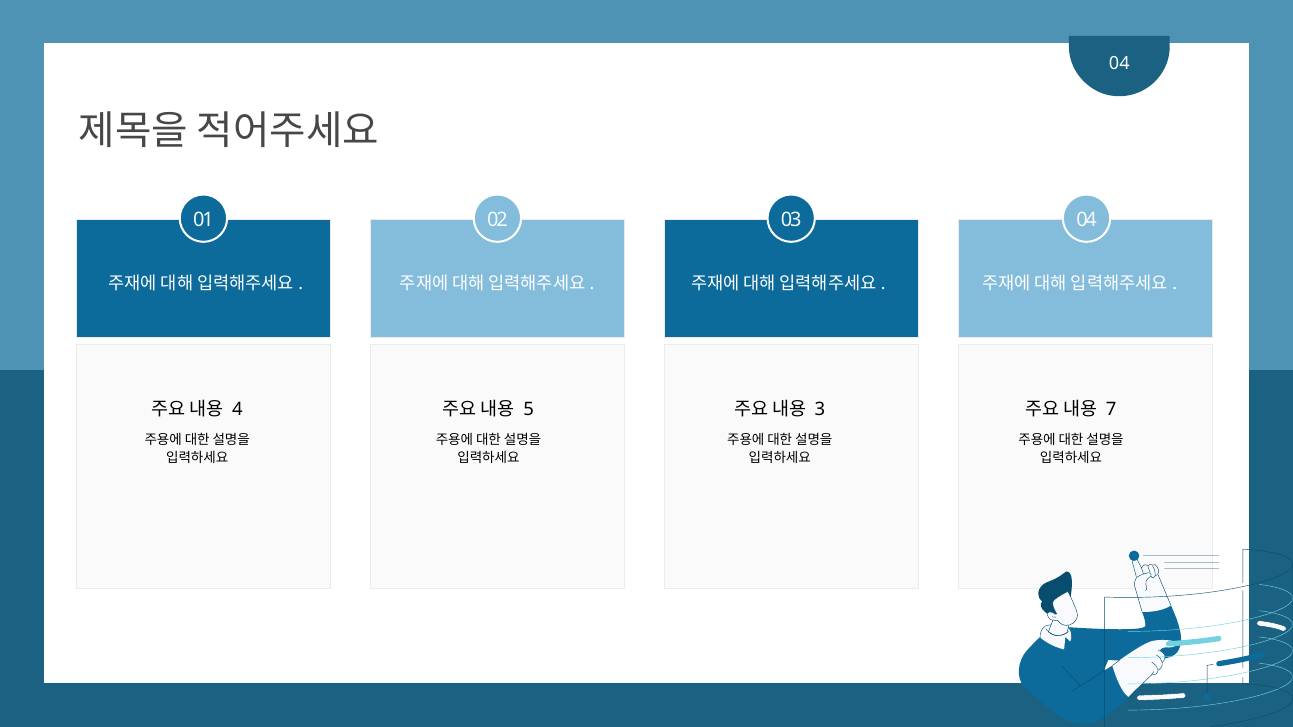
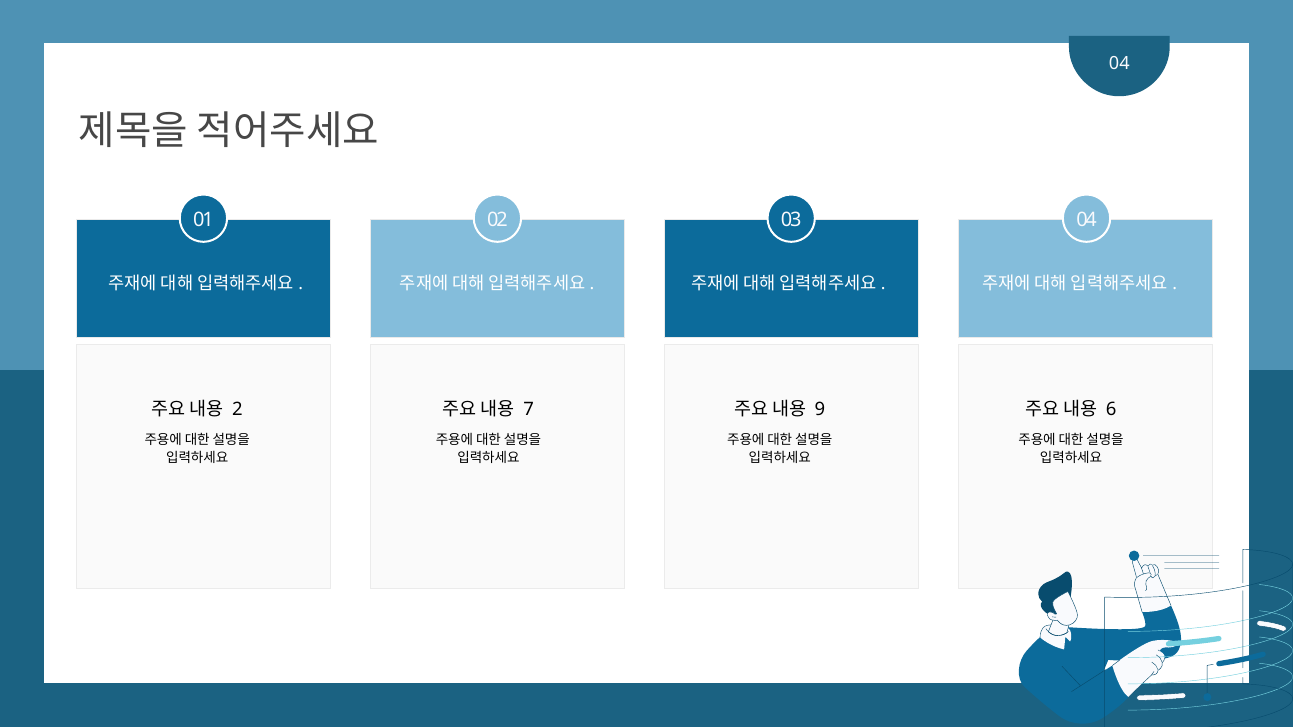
4: 4 -> 2
5: 5 -> 7
3: 3 -> 9
7: 7 -> 6
